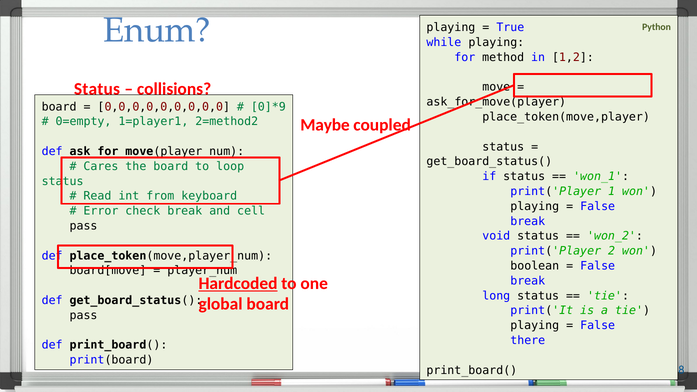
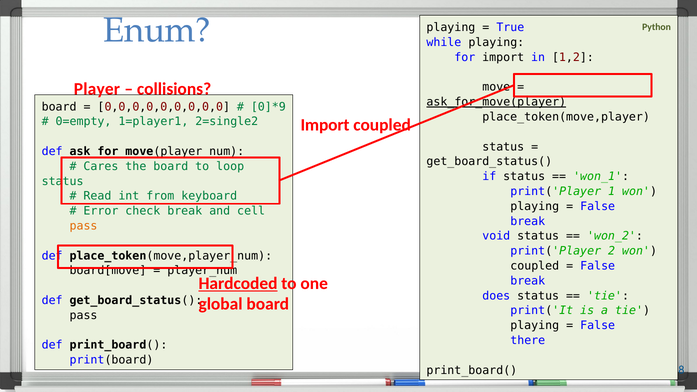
for method: method -> import
Status at (97, 89): Status -> Player
ask_for_move(player underline: none -> present
2=method2: 2=method2 -> 2=single2
Maybe at (325, 125): Maybe -> Import
pass at (84, 226) colour: black -> orange
boolean at (535, 266): boolean -> coupled
long: long -> does
